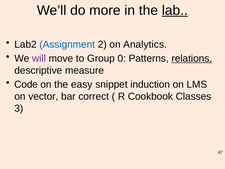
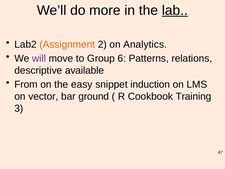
Assignment colour: blue -> orange
0: 0 -> 6
relations underline: present -> none
measure: measure -> available
Code: Code -> From
correct: correct -> ground
Classes: Classes -> Training
